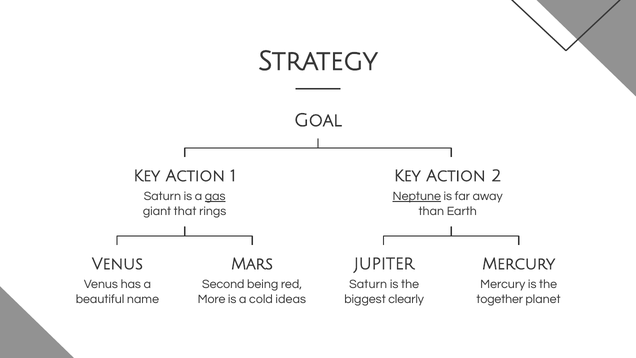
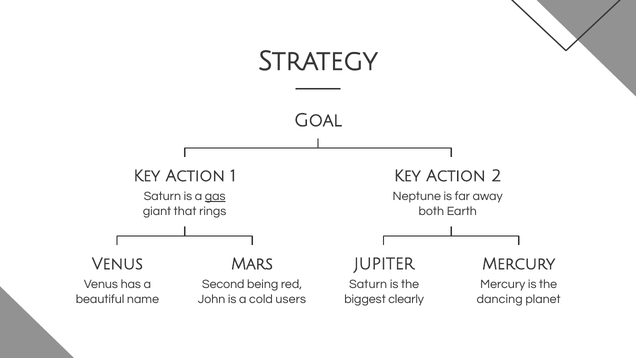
Neptune underline: present -> none
than: than -> both
More: More -> John
ideas: ideas -> users
together: together -> dancing
